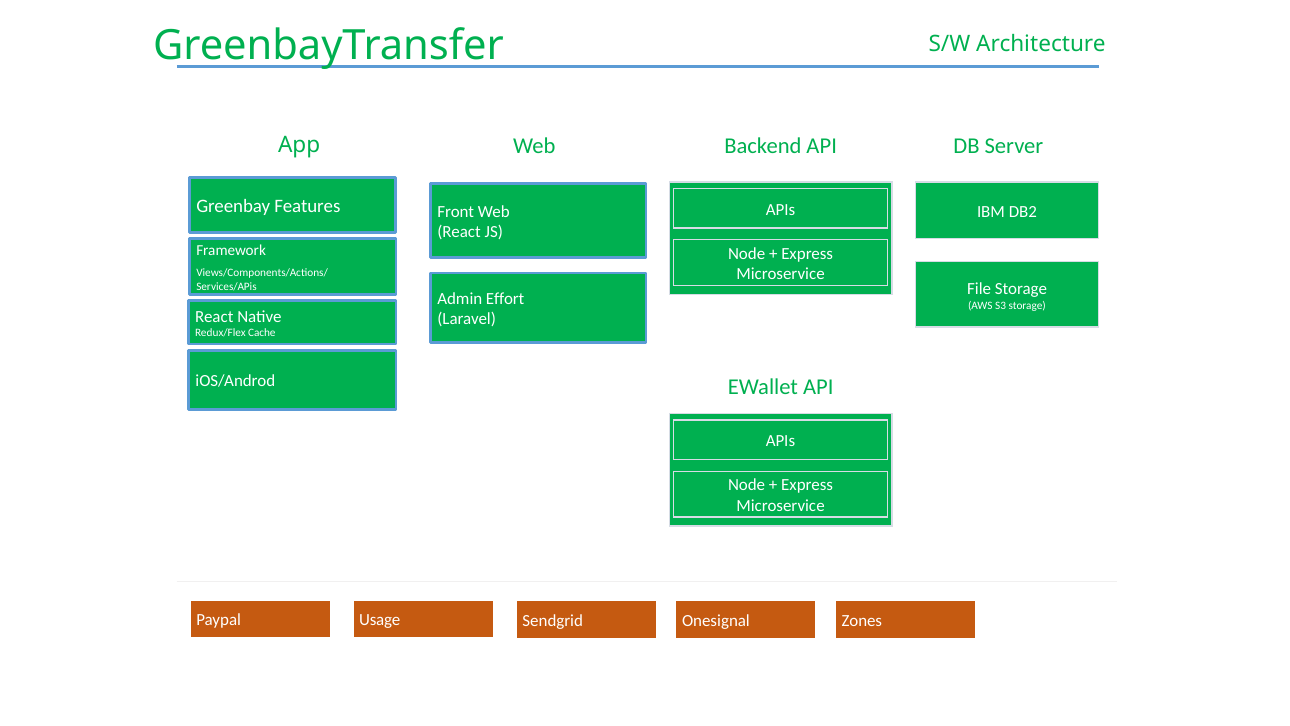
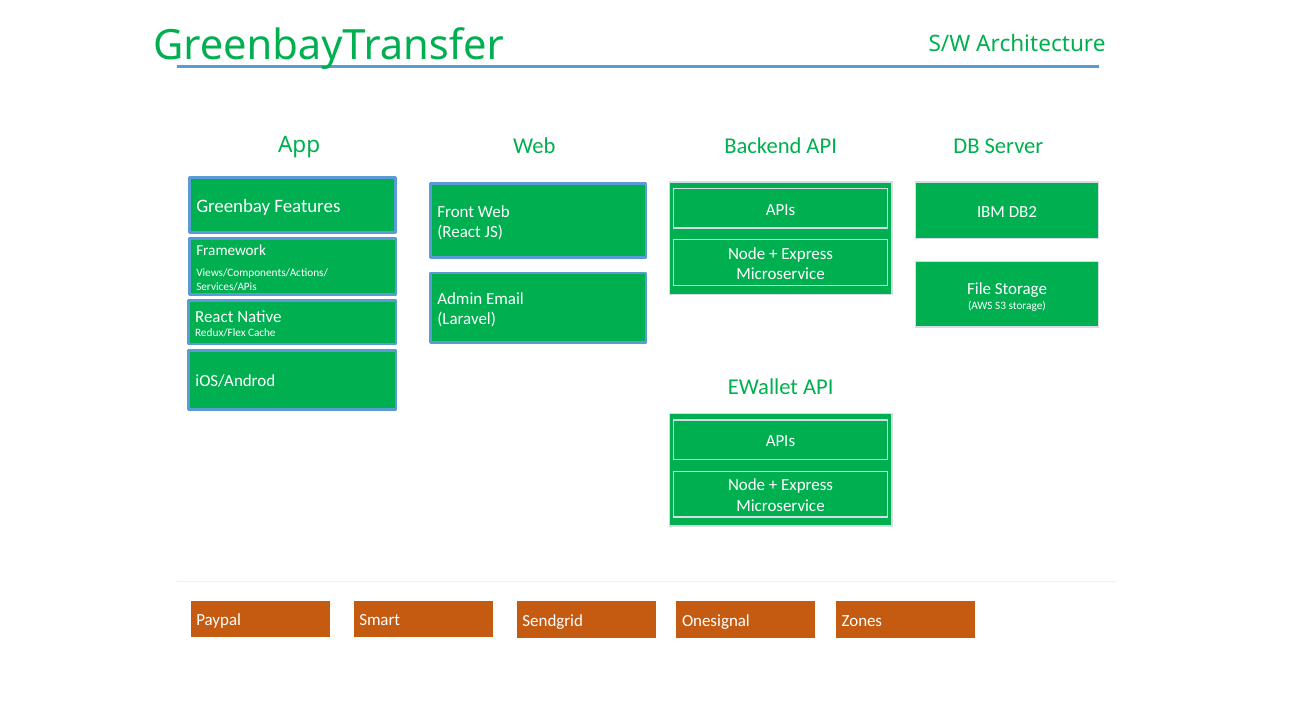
Effort: Effort -> Email
Usage: Usage -> Smart
